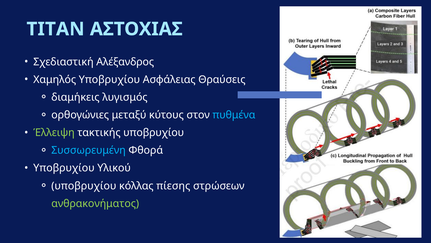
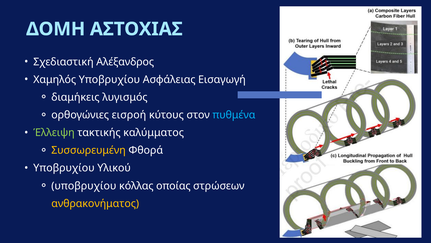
TITAN: TITAN -> ΔΟΜΗ
Θραύσεις: Θραύσεις -> Εισαγωγή
μεταξύ: μεταξύ -> εισροή
τακτικής υποβρυχίου: υποβρυχίου -> καλύμματος
Συσσωρευμένη colour: light blue -> yellow
πίεσης: πίεσης -> οποίας
ανθρακονήματος colour: light green -> yellow
